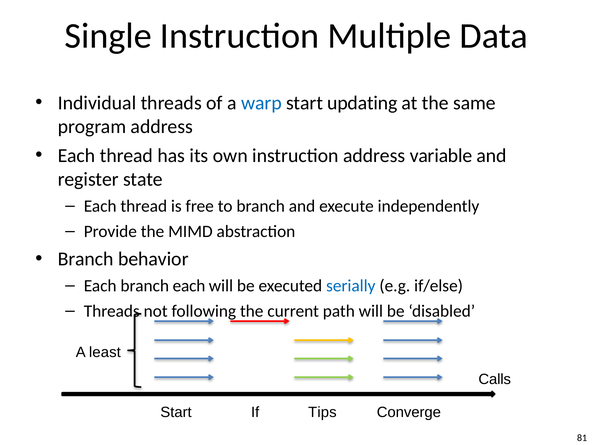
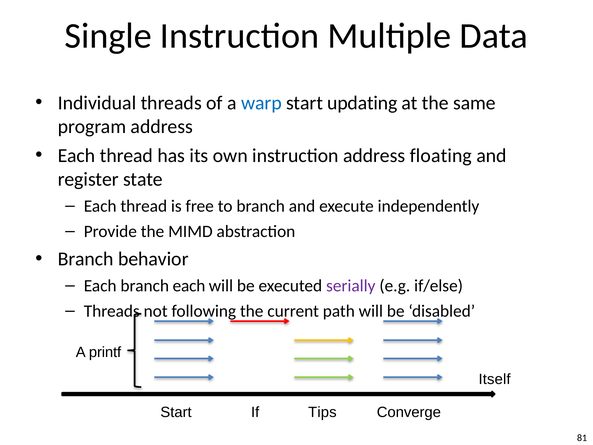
variable: variable -> floating
serially colour: blue -> purple
least: least -> printf
Calls: Calls -> Itself
